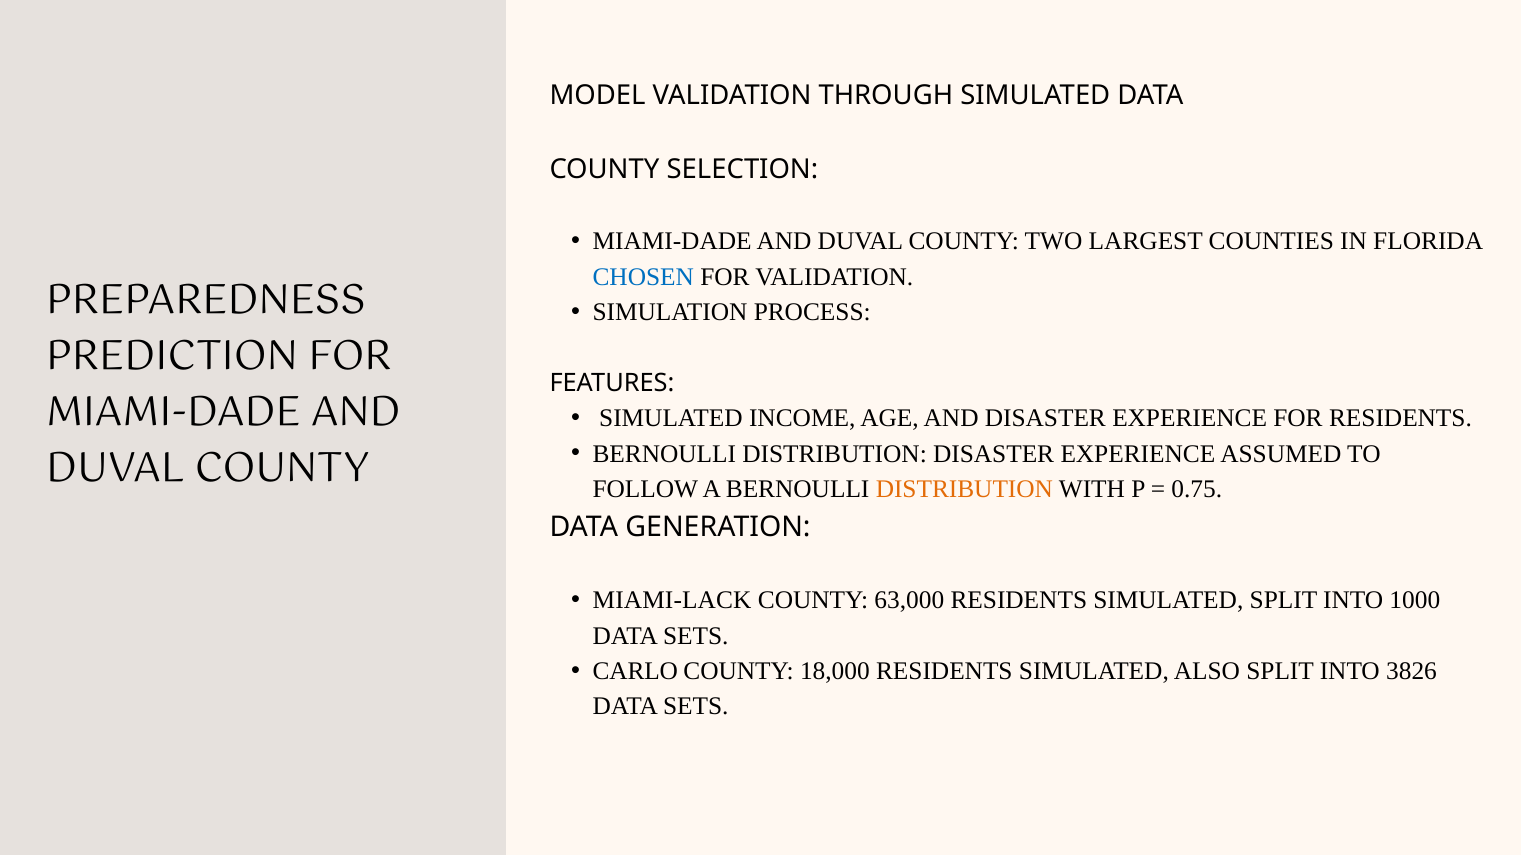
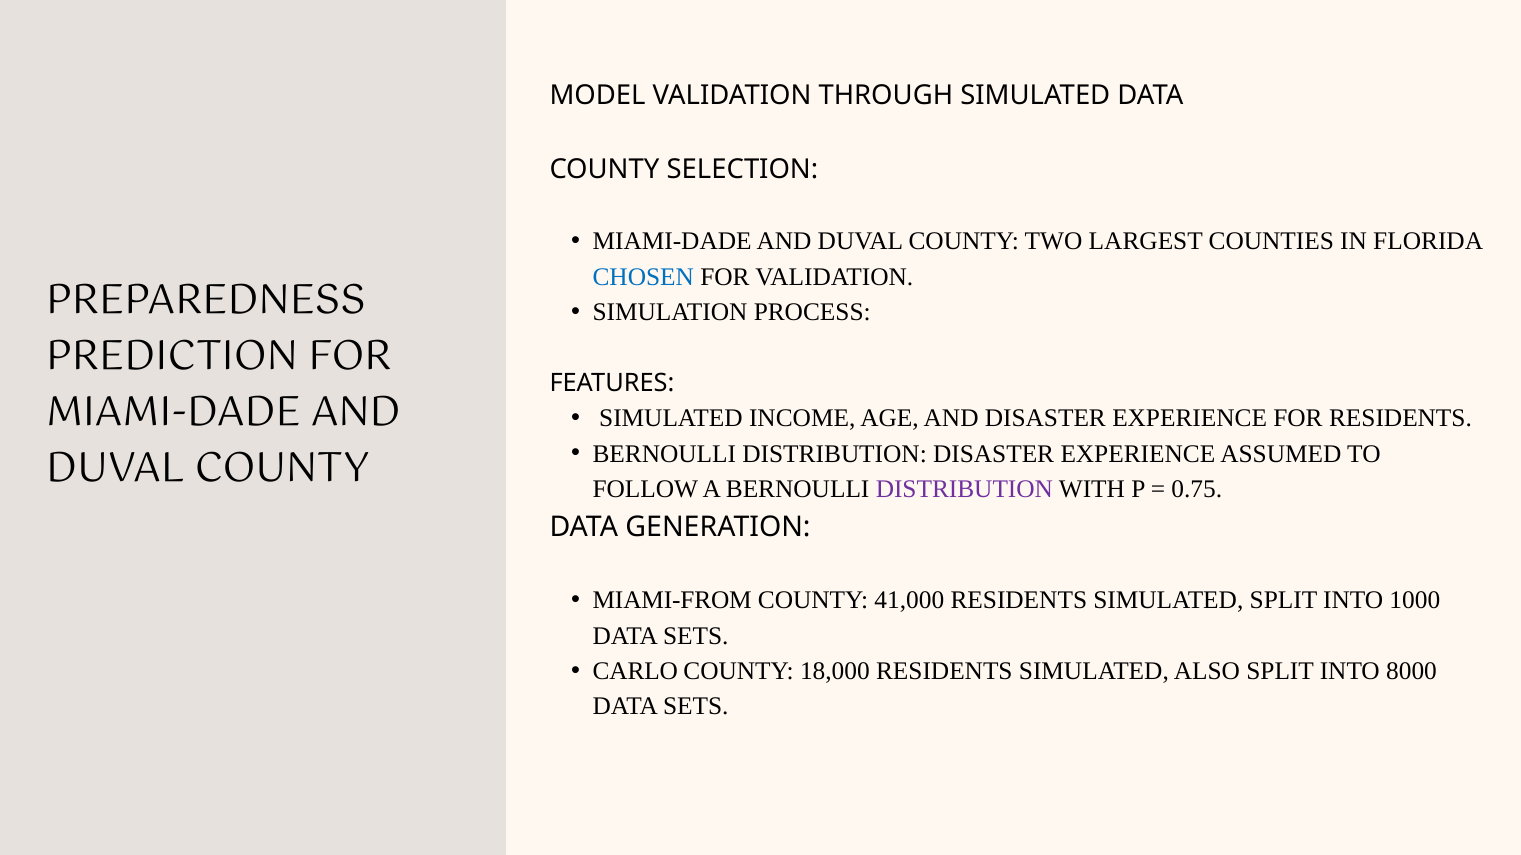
DISTRIBUTION at (964, 490) colour: orange -> purple
MIAMI-LACK: MIAMI-LACK -> MIAMI-FROM
63,000: 63,000 -> 41,000
3826: 3826 -> 8000
